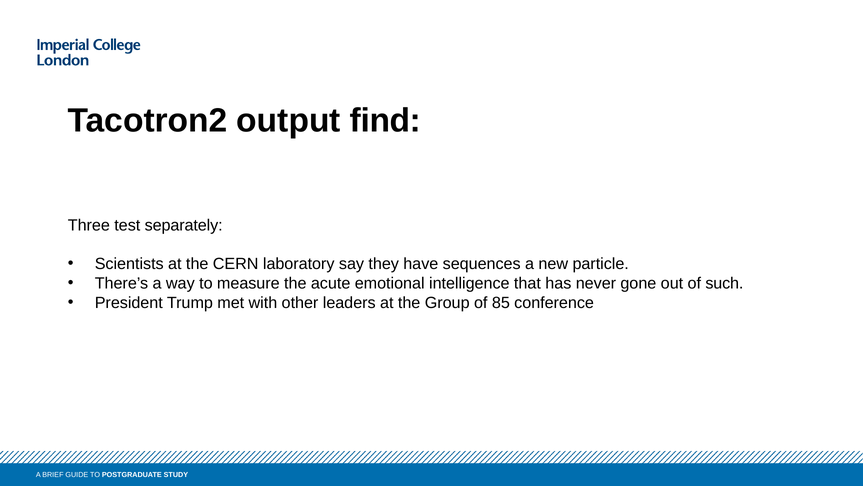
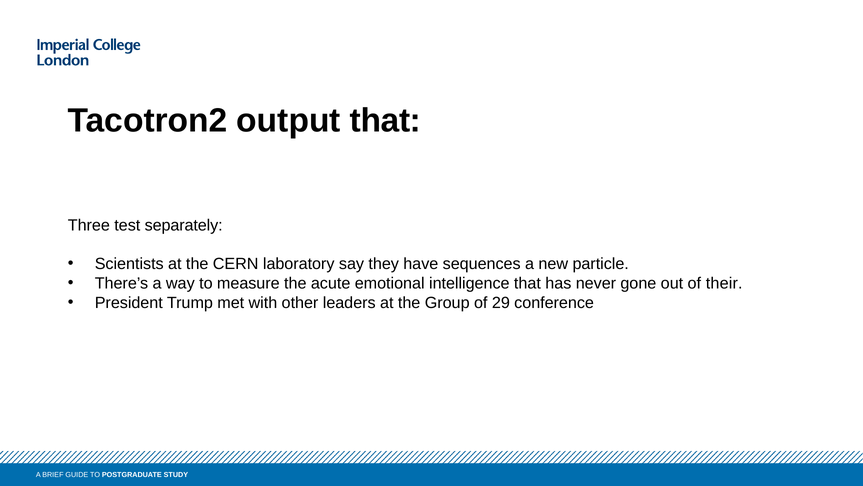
output find: find -> that
such: such -> their
85: 85 -> 29
